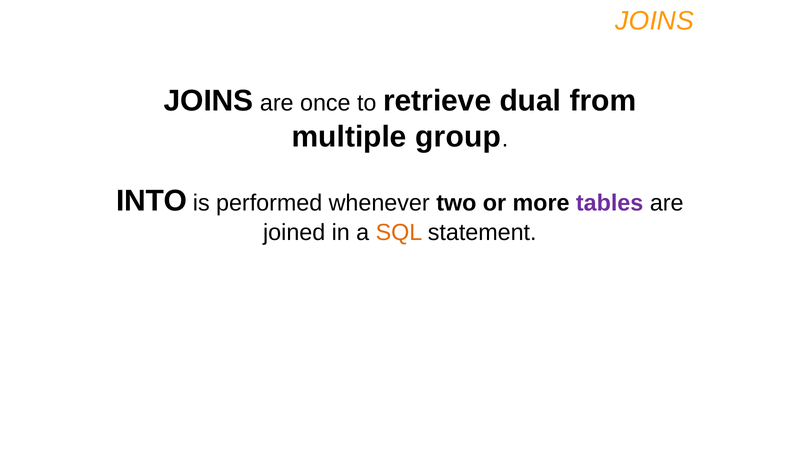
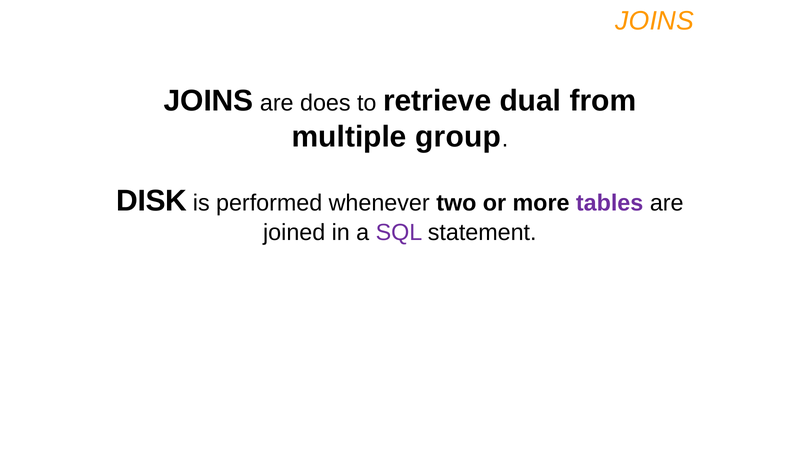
once: once -> does
INTO: INTO -> DISK
SQL colour: orange -> purple
